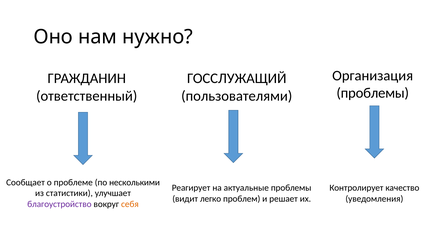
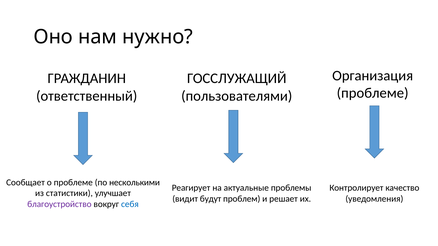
проблемы at (373, 93): проблемы -> проблеме
легко: легко -> будут
себя colour: orange -> blue
